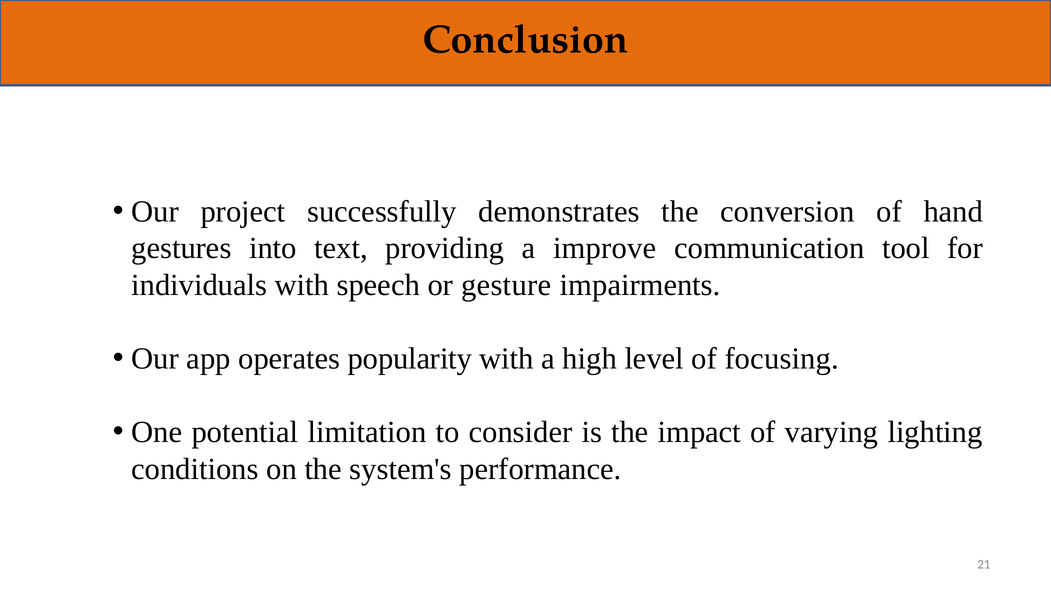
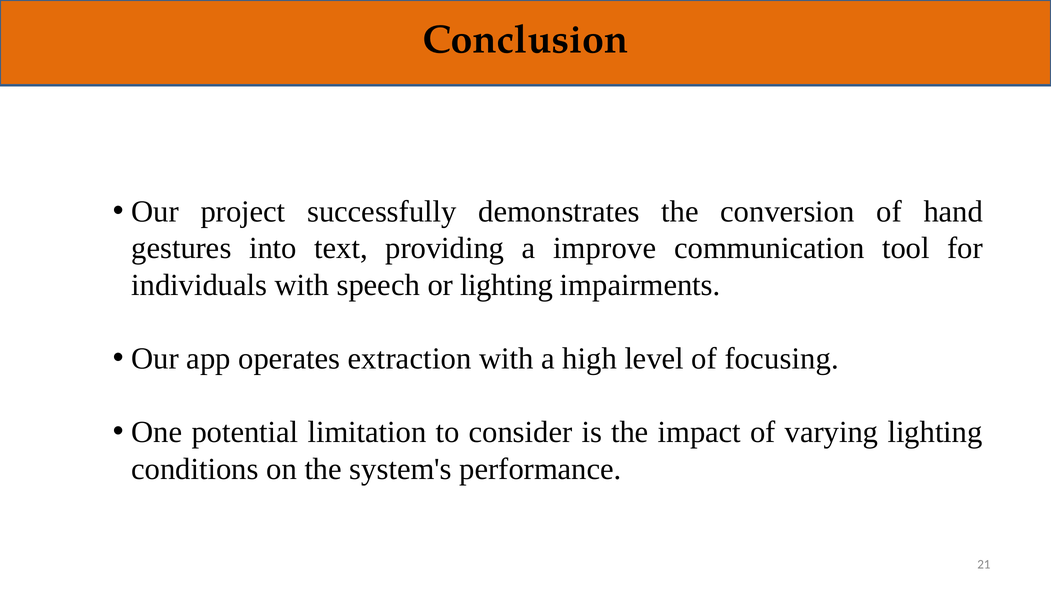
or gesture: gesture -> lighting
popularity: popularity -> extraction
